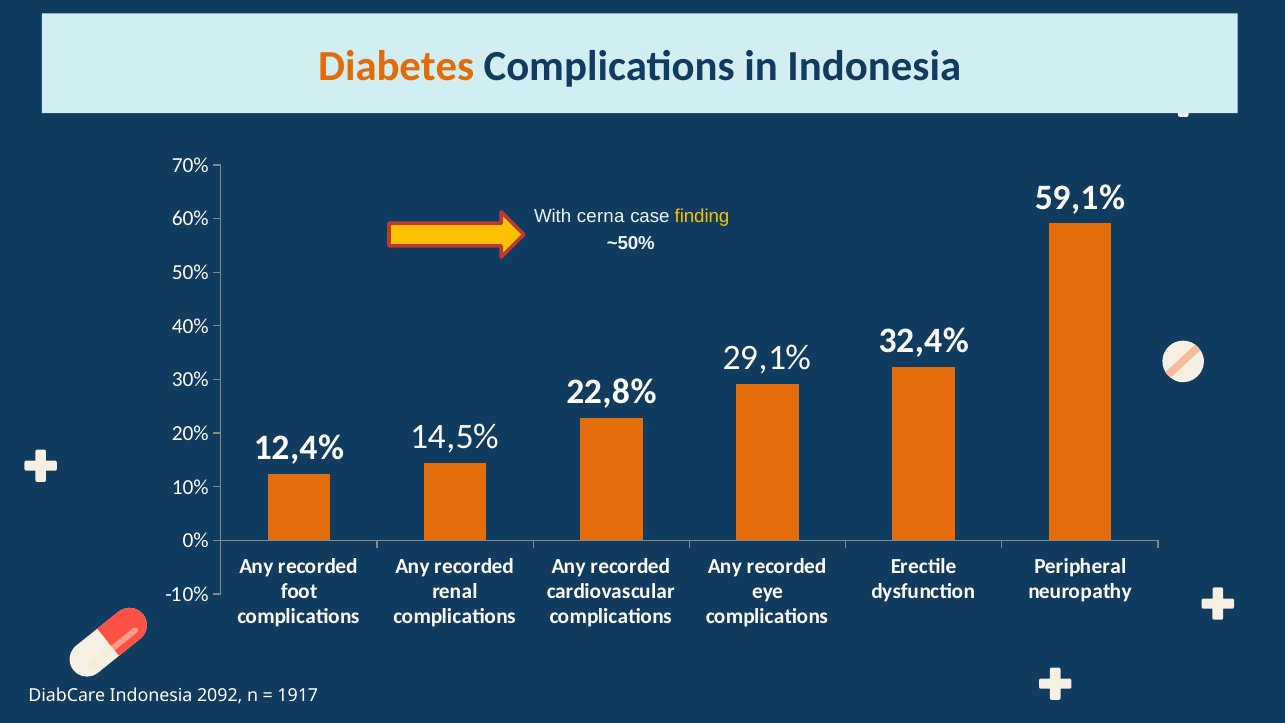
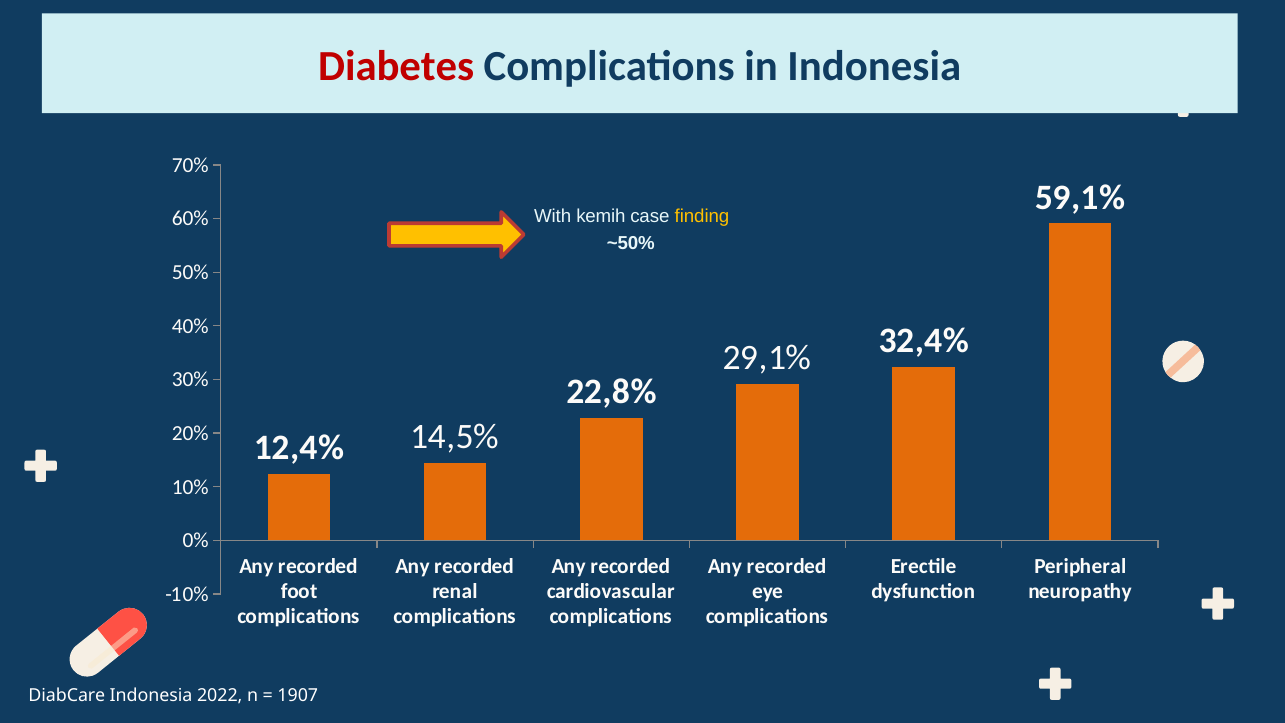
Diabetes colour: orange -> red
cerna: cerna -> kemih
2092: 2092 -> 2022
1917: 1917 -> 1907
